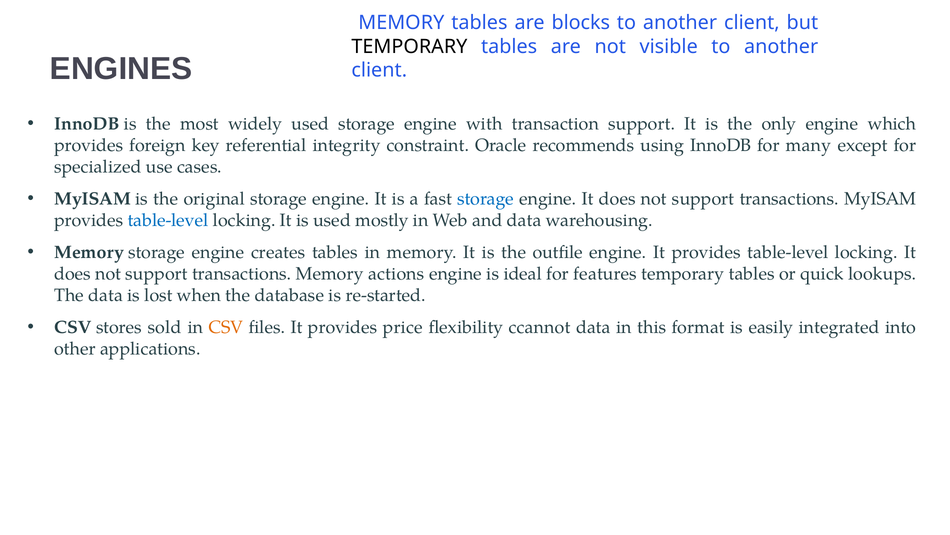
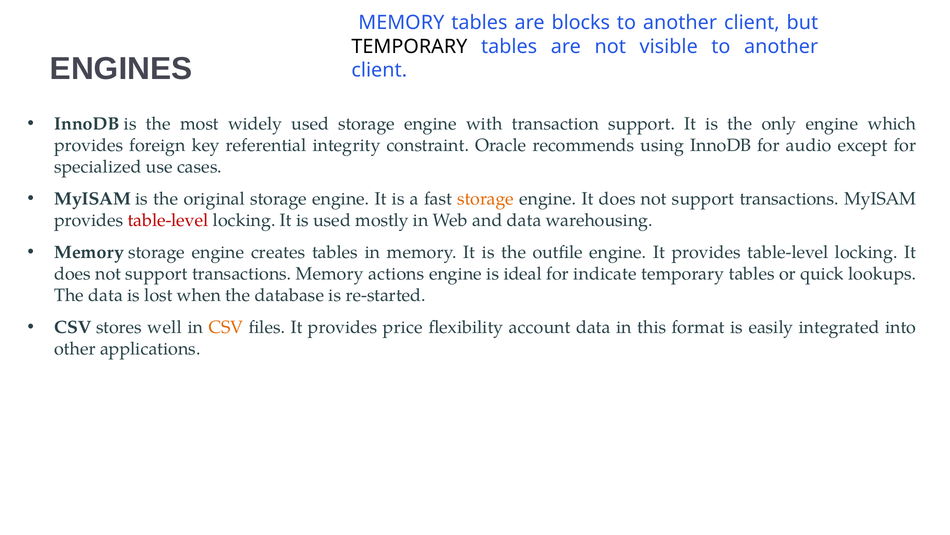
many: many -> audio
storage at (486, 199) colour: blue -> orange
table-level at (168, 220) colour: blue -> red
features: features -> indicate
sold: sold -> well
ccannot: ccannot -> account
